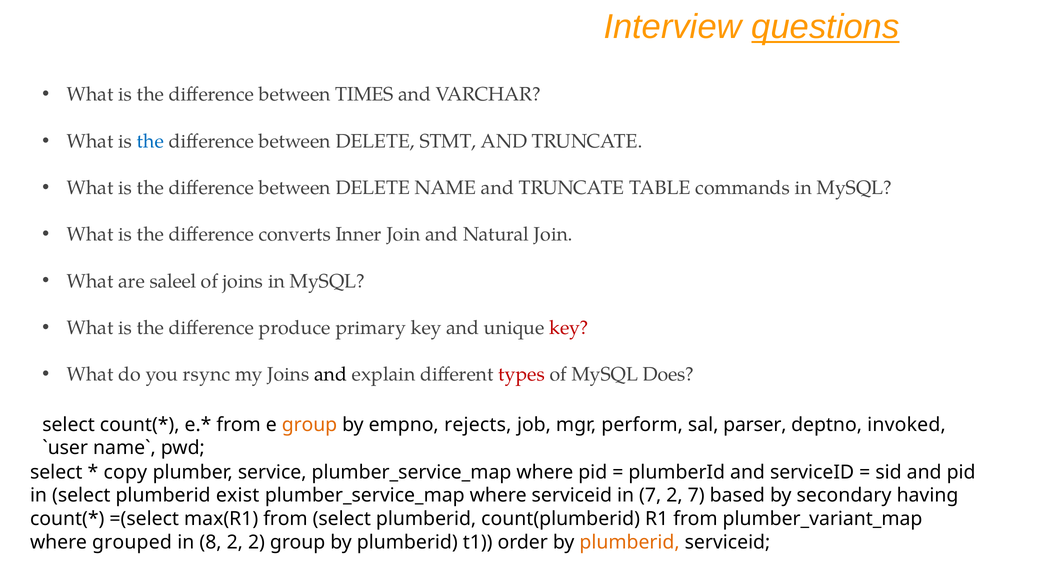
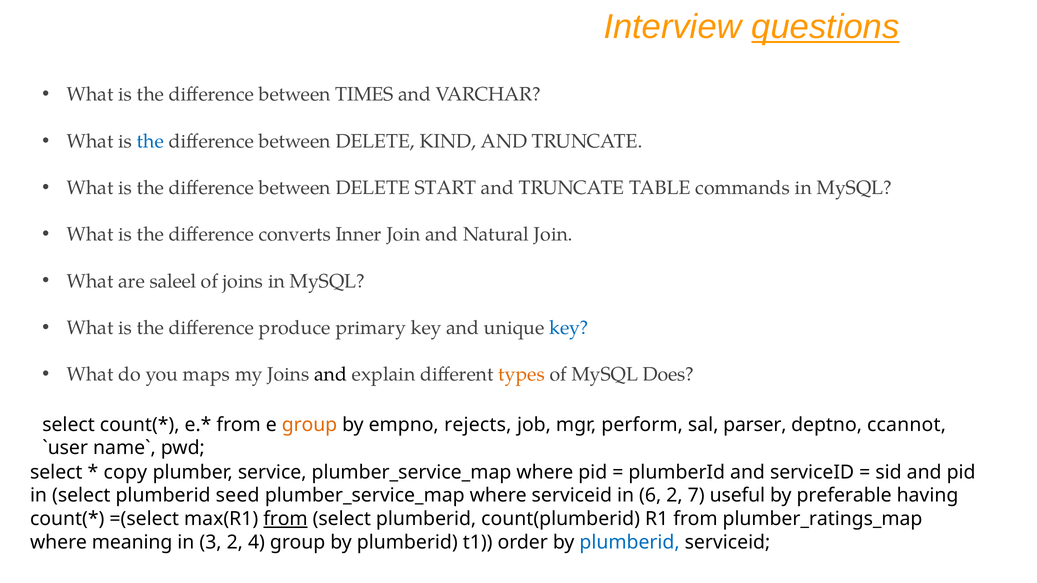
STMT: STMT -> KIND
NAME: NAME -> START
key at (569, 328) colour: red -> blue
rsync: rsync -> maps
types colour: red -> orange
invoked: invoked -> ccannot
exist: exist -> seed
in 7: 7 -> 6
based: based -> useful
secondary: secondary -> preferable
from at (285, 519) underline: none -> present
plumber_variant_map: plumber_variant_map -> plumber_ratings_map
grouped: grouped -> meaning
8: 8 -> 3
2 2: 2 -> 4
plumberid at (630, 543) colour: orange -> blue
